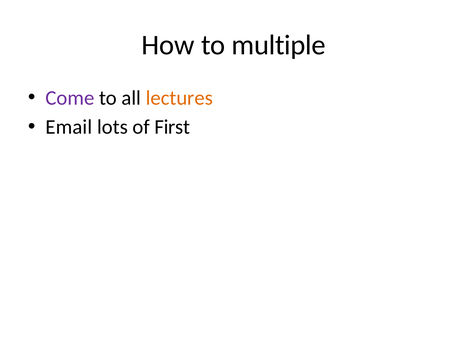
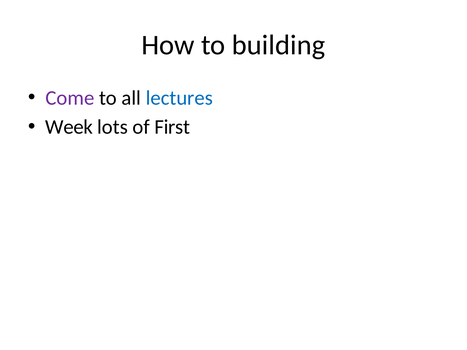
multiple: multiple -> building
lectures colour: orange -> blue
Email: Email -> Week
